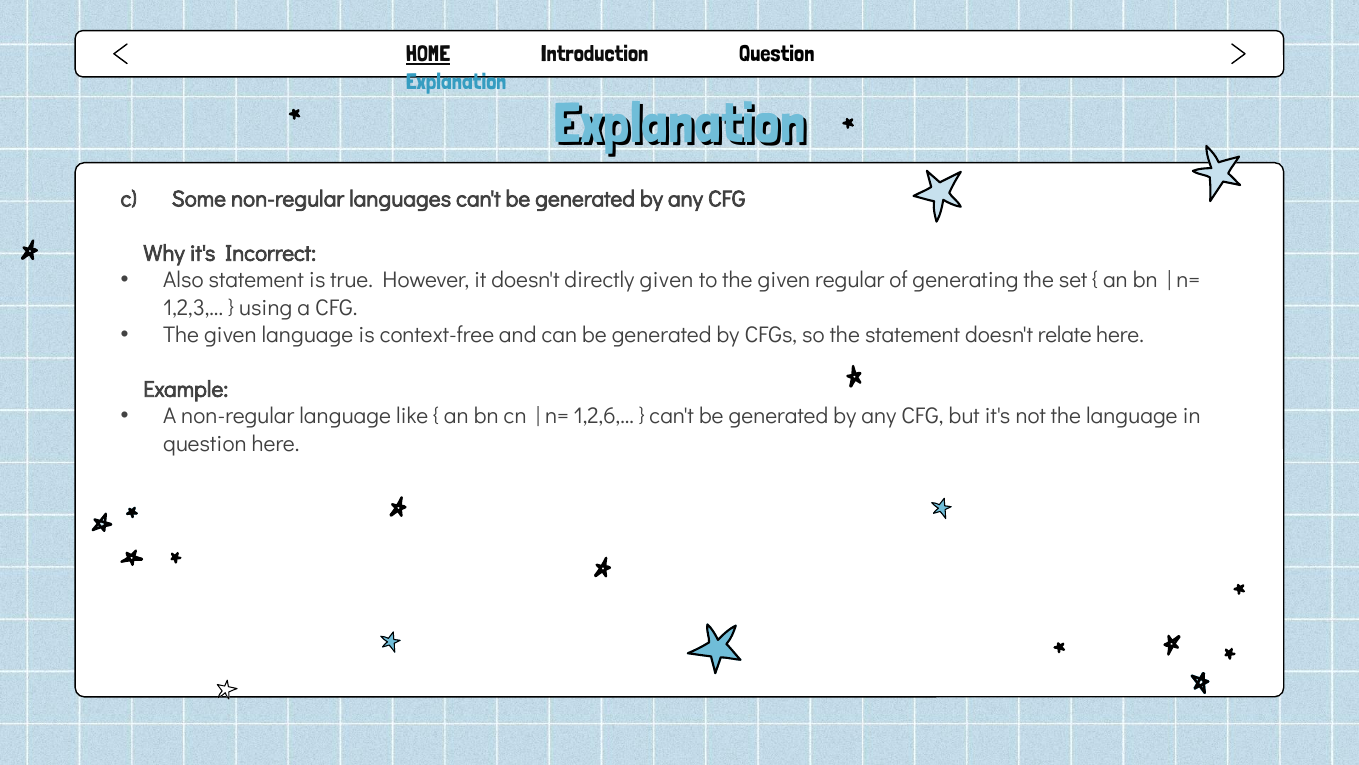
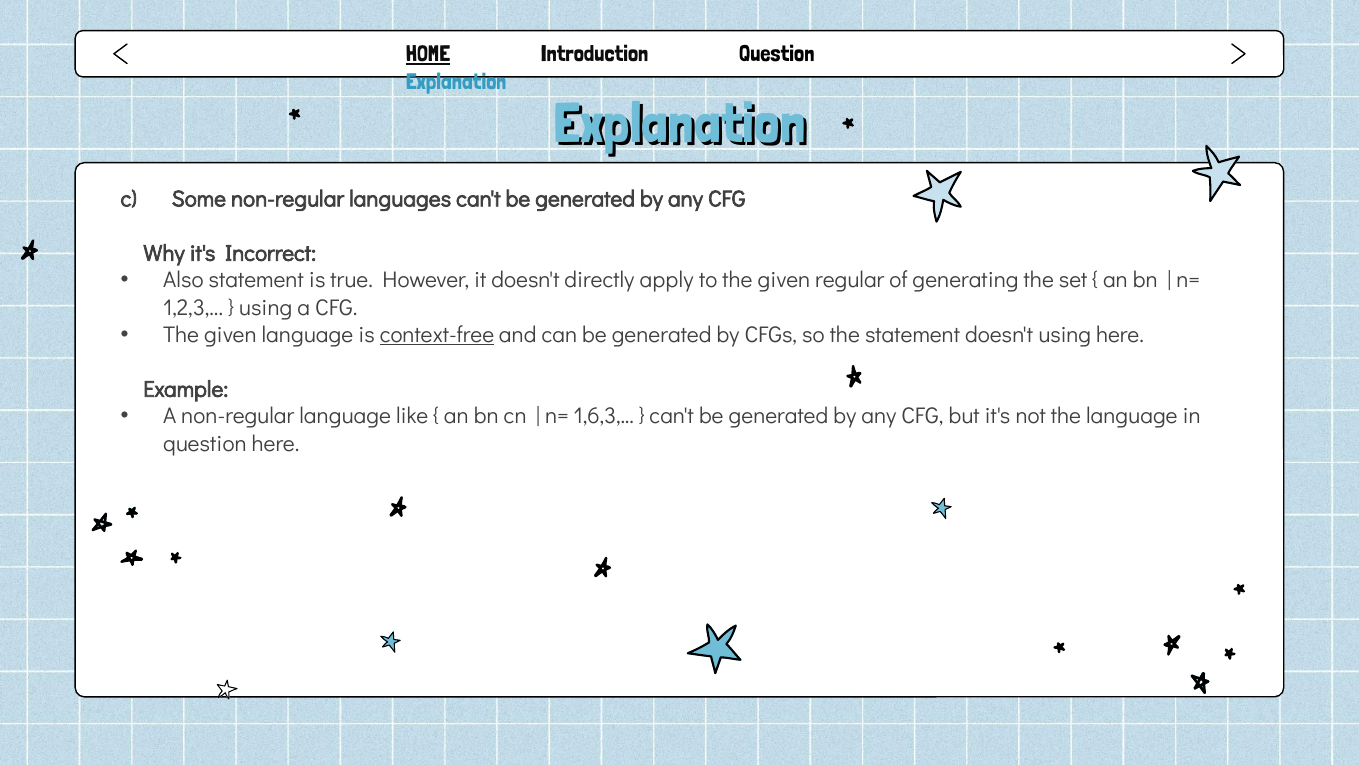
directly given: given -> apply
context-free underline: none -> present
doesn't relate: relate -> using
1,2,6: 1,2,6 -> 1,6,3
